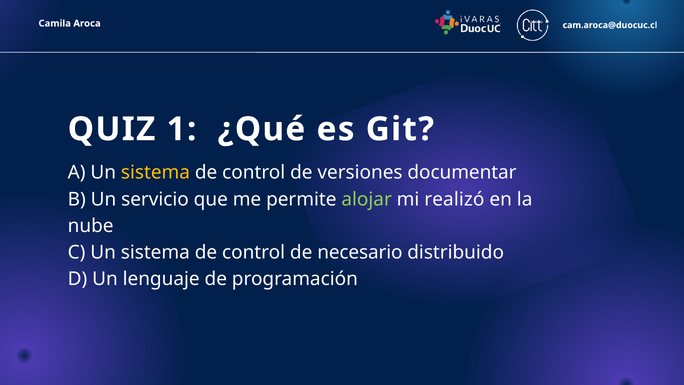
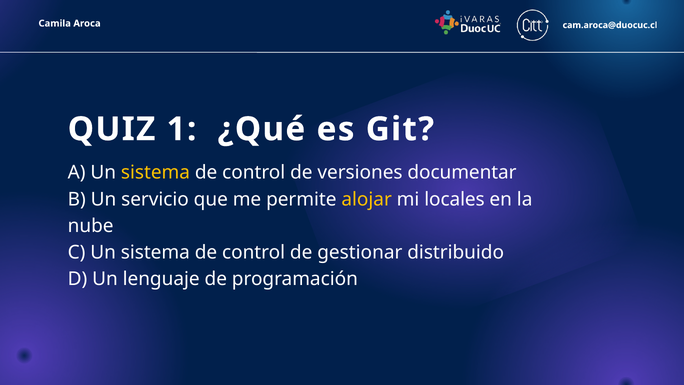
alojar colour: light green -> yellow
realizó: realizó -> locales
necesario: necesario -> gestionar
